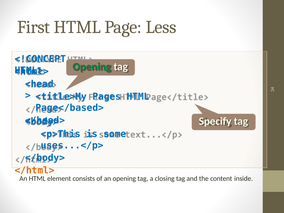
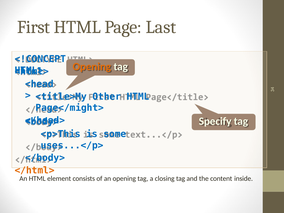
Less: Less -> Last
Opening at (92, 67) colour: green -> orange
Pages: Pages -> Other
Page</based>: Page</based> -> Page</might>
